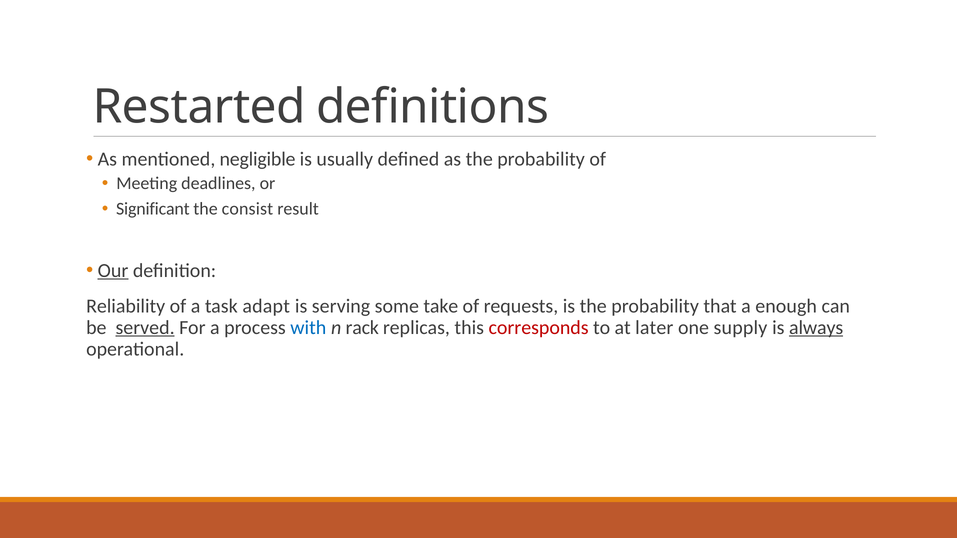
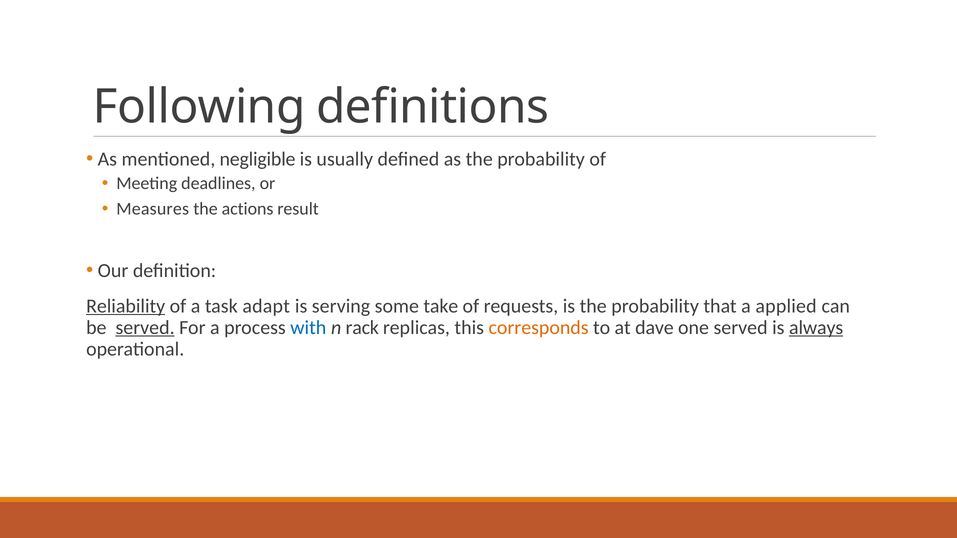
Restarted: Restarted -> Following
Significant: Significant -> Measures
consist: consist -> actions
Our underline: present -> none
Reliability underline: none -> present
enough: enough -> applied
corresponds colour: red -> orange
later: later -> dave
one supply: supply -> served
